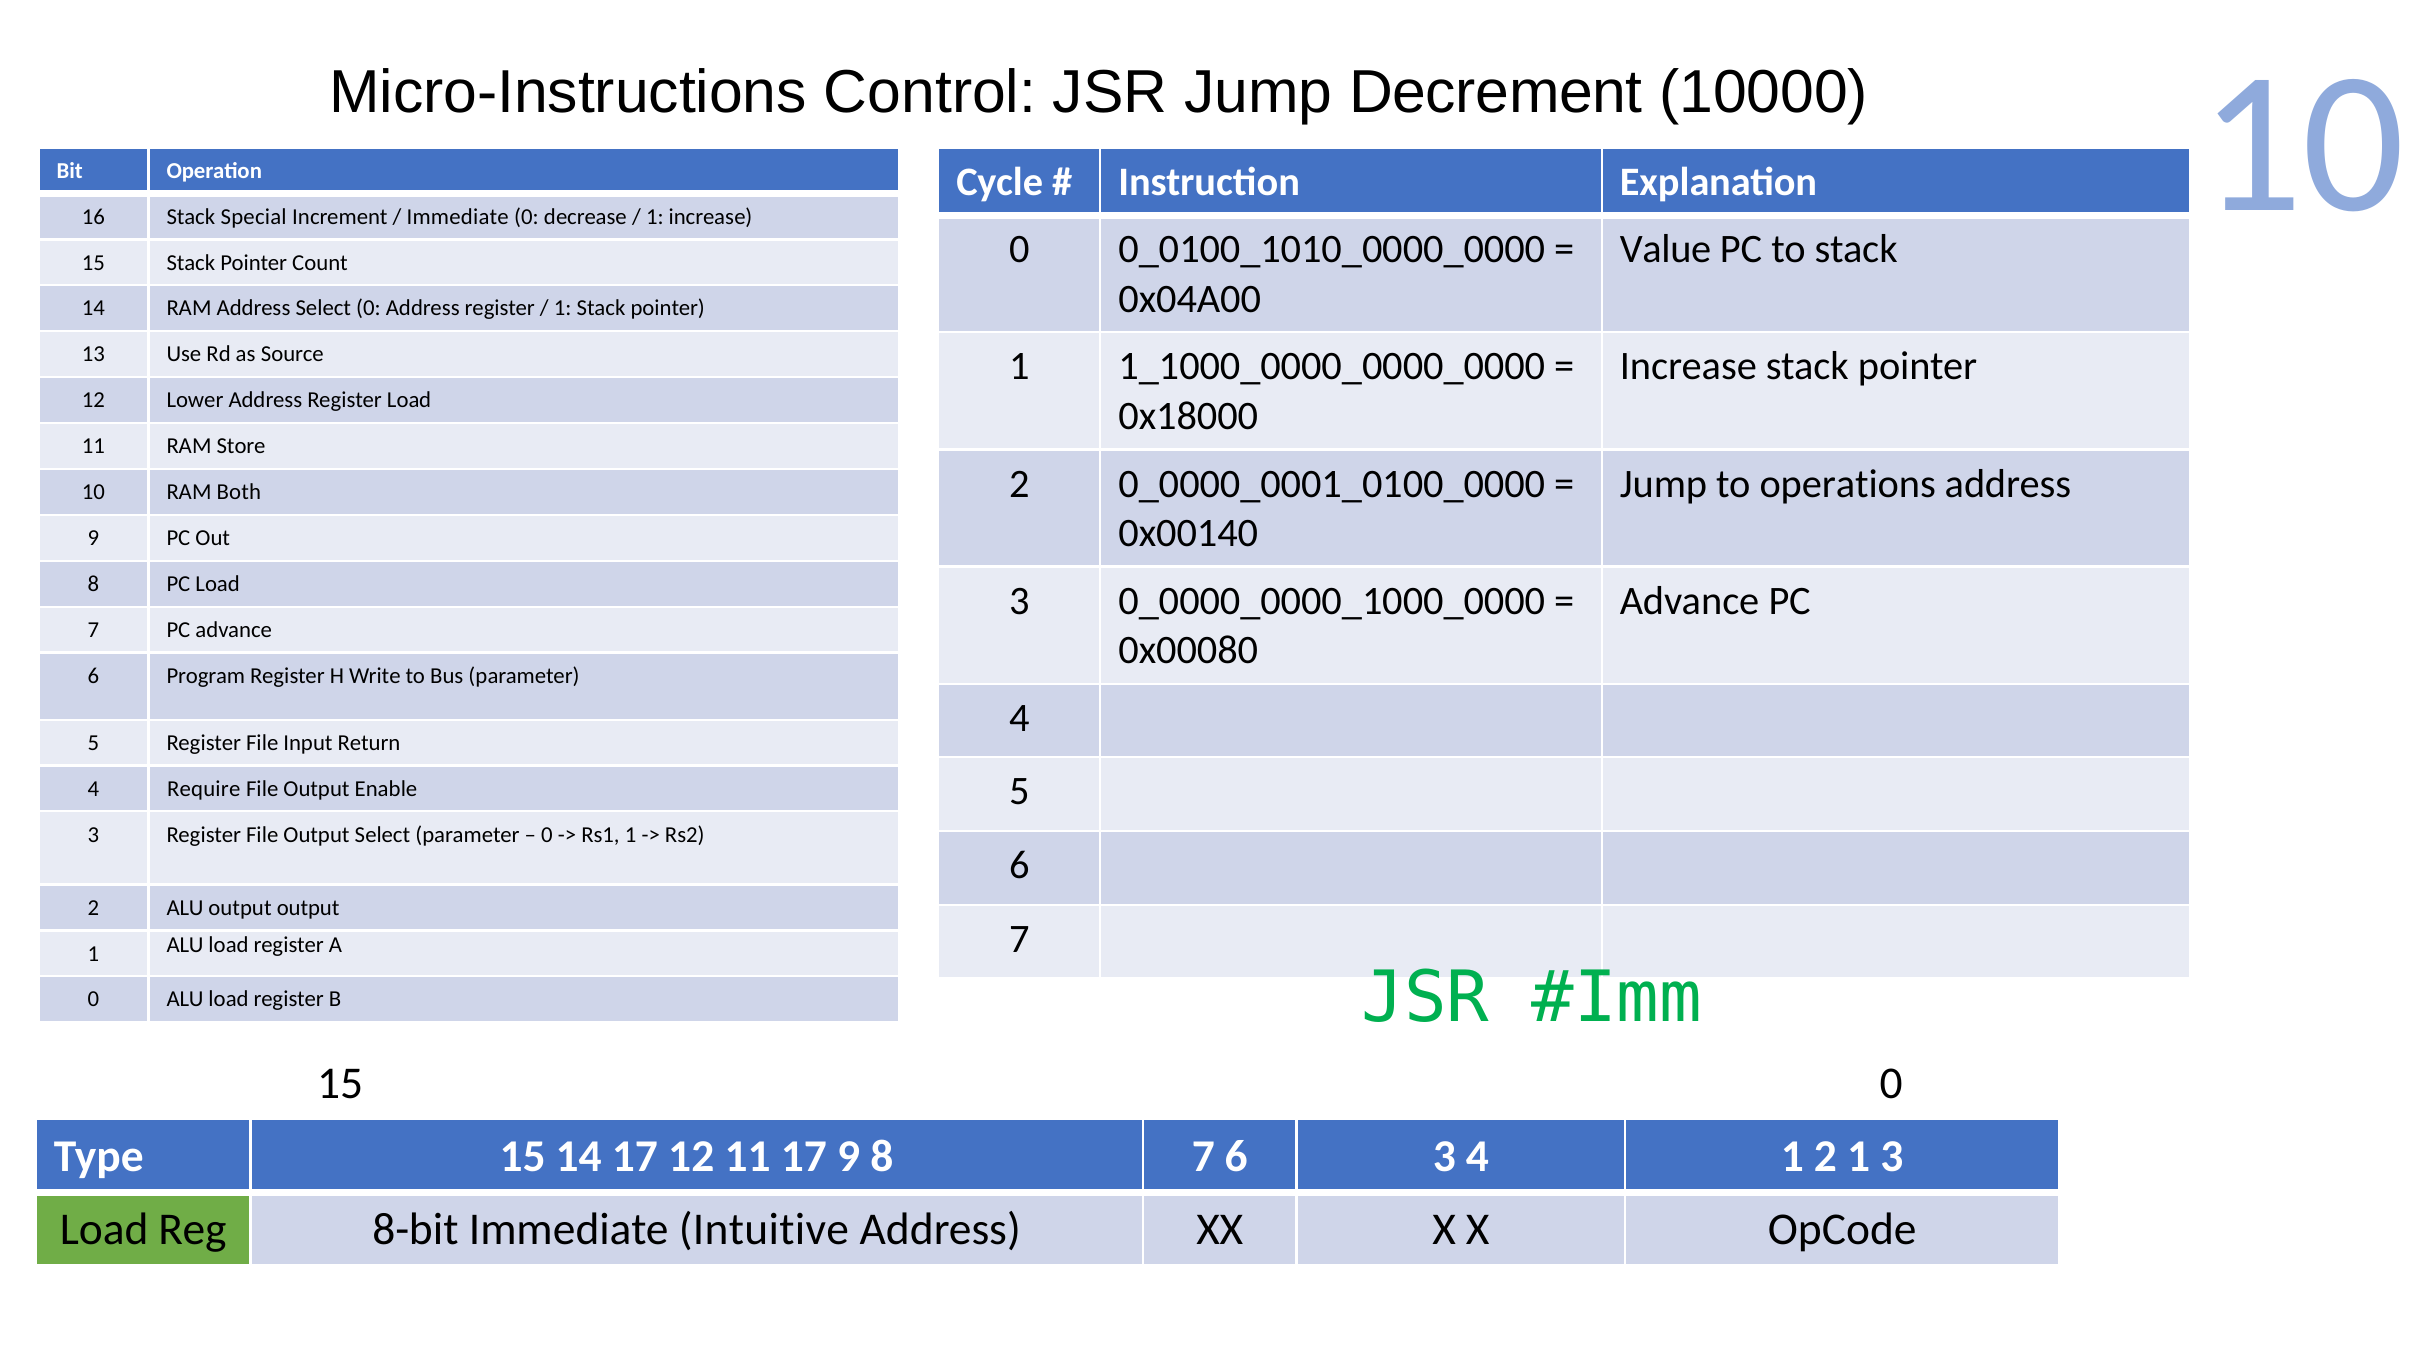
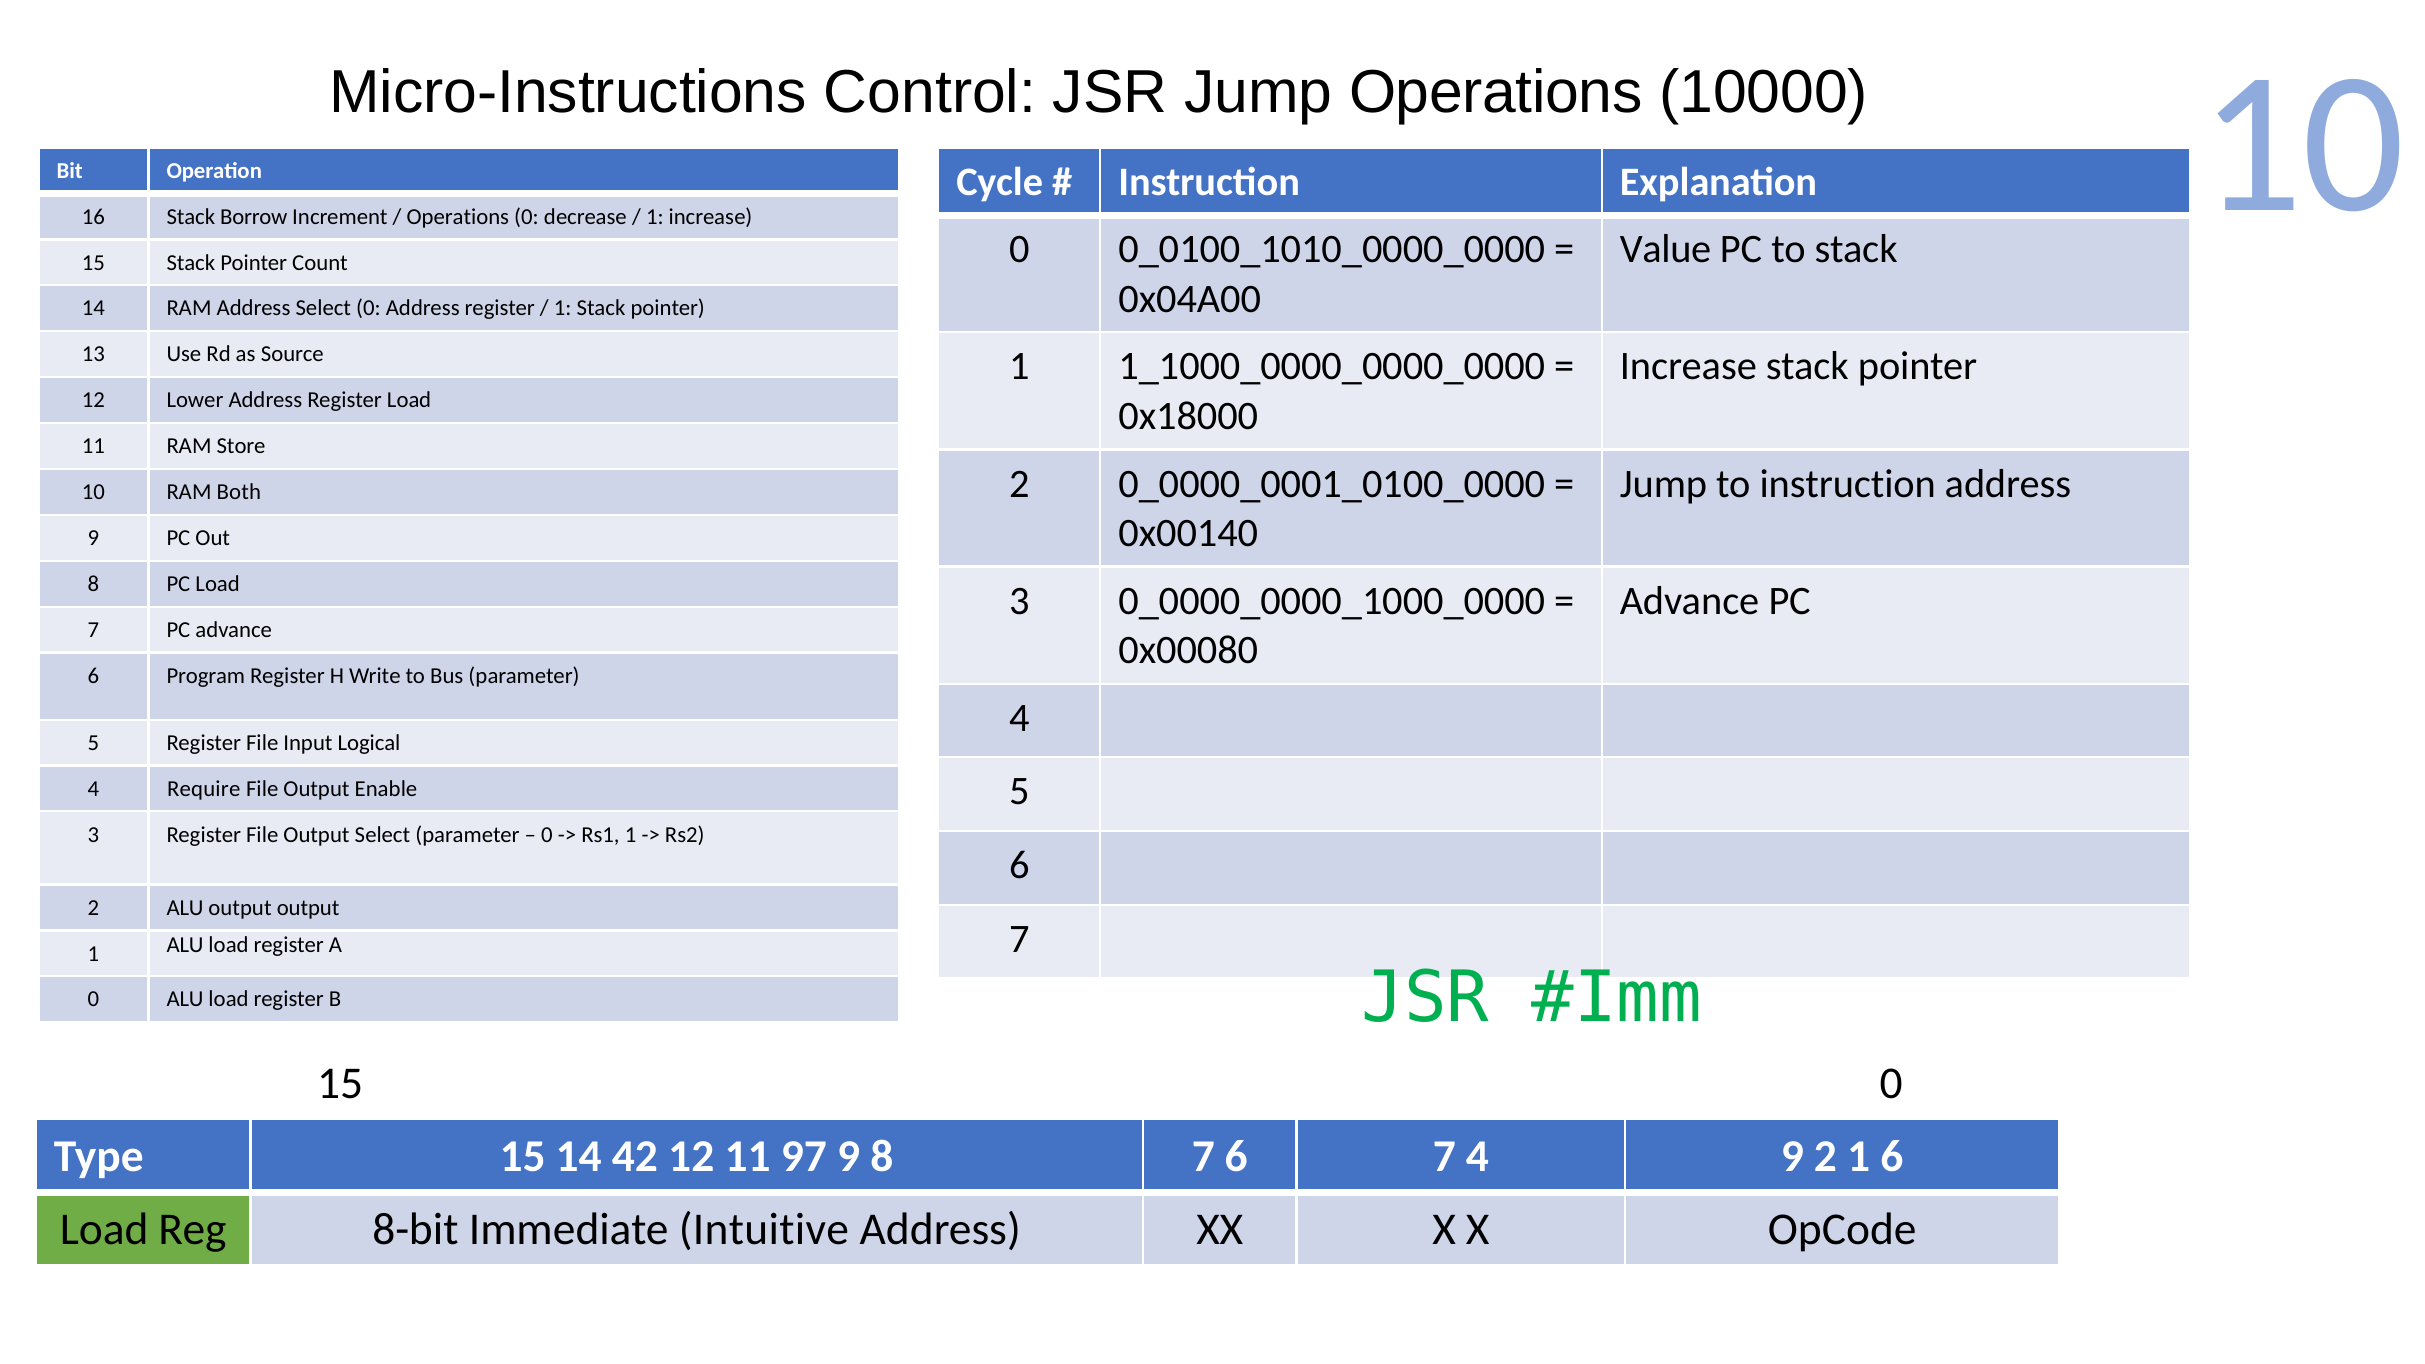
Jump Decrement: Decrement -> Operations
Special: Special -> Borrow
Immediate at (458, 217): Immediate -> Operations
to operations: operations -> instruction
Return: Return -> Logical
14 17: 17 -> 42
11 17: 17 -> 97
7 6 3: 3 -> 7
4 1: 1 -> 9
1 3: 3 -> 6
